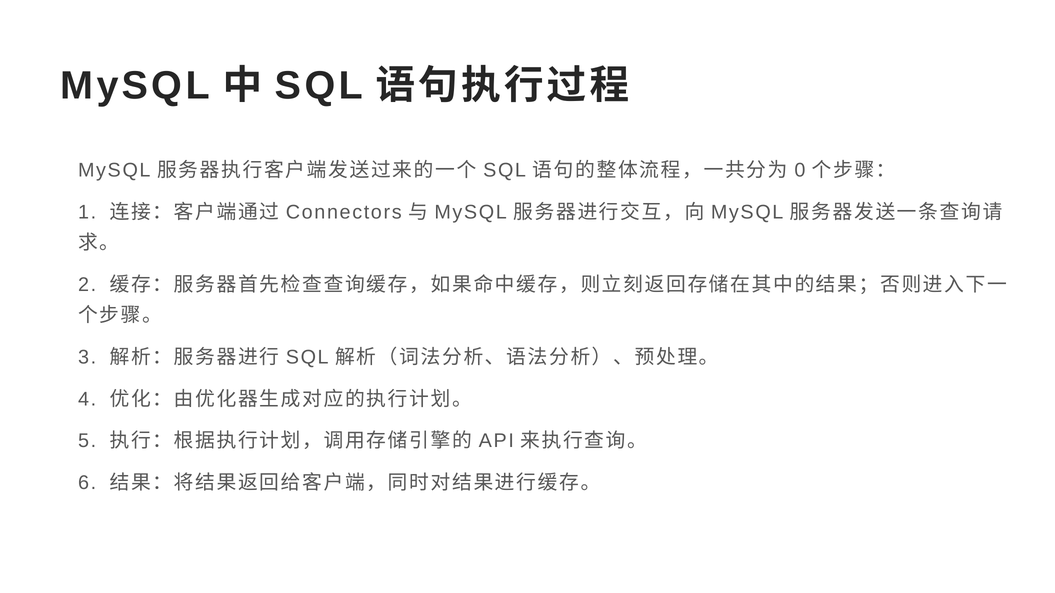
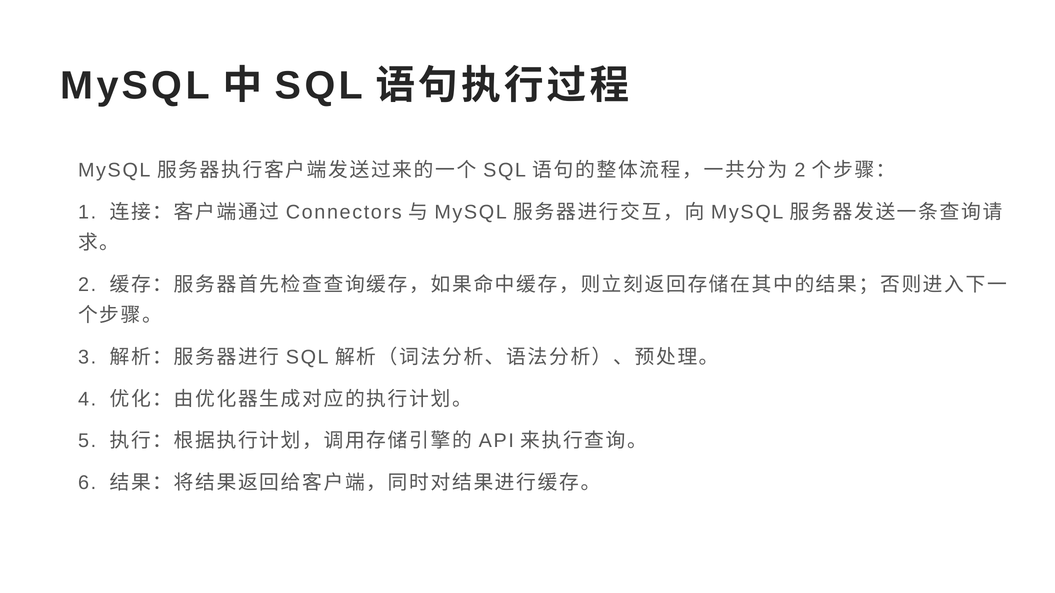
0 at (800, 170): 0 -> 2
